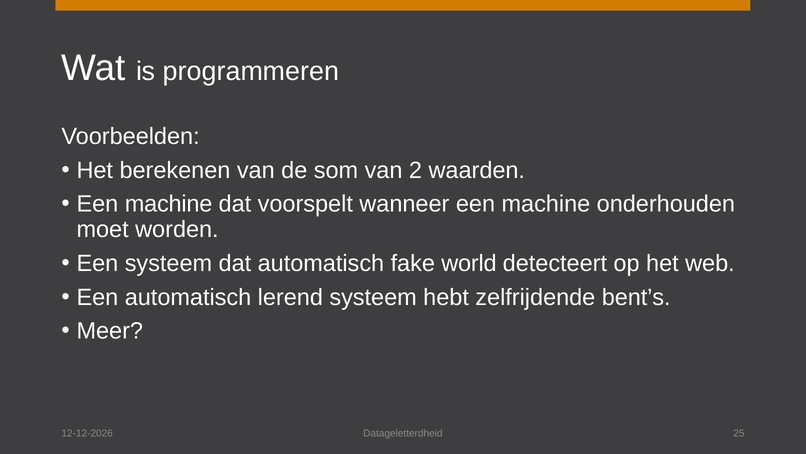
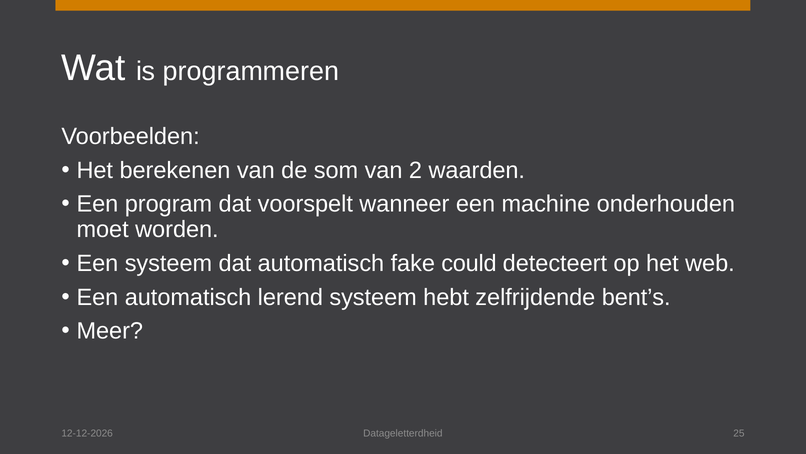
machine at (169, 204): machine -> program
world: world -> could
